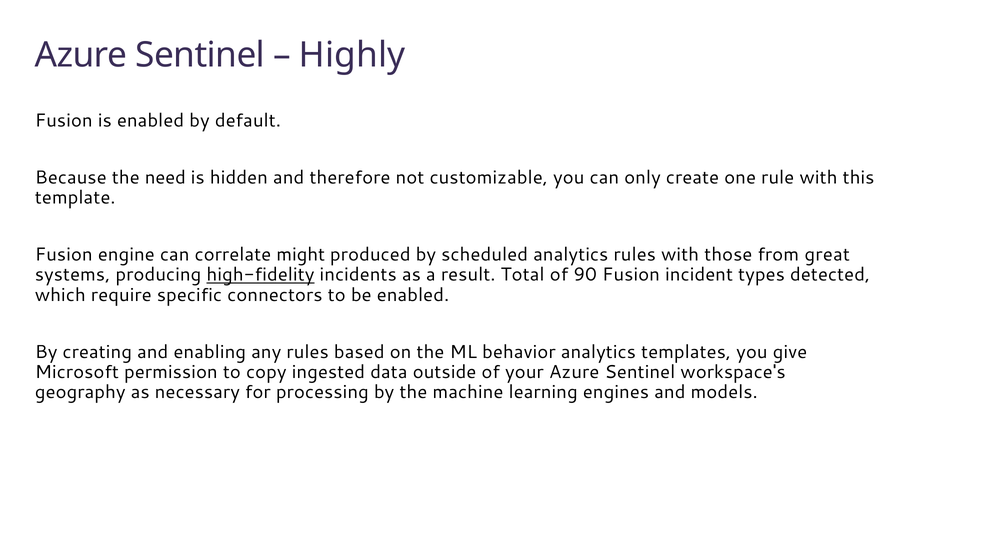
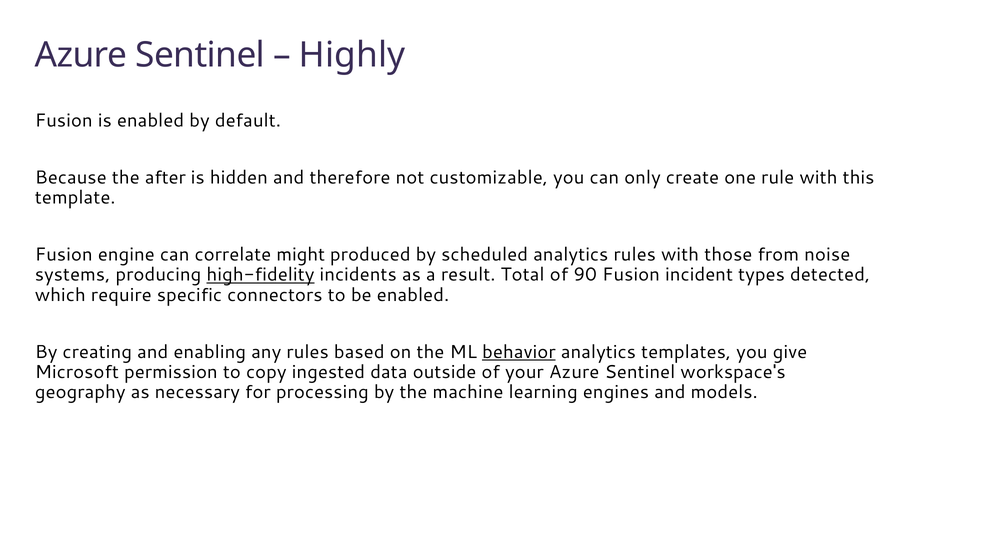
need: need -> after
great: great -> noise
behavior underline: none -> present
